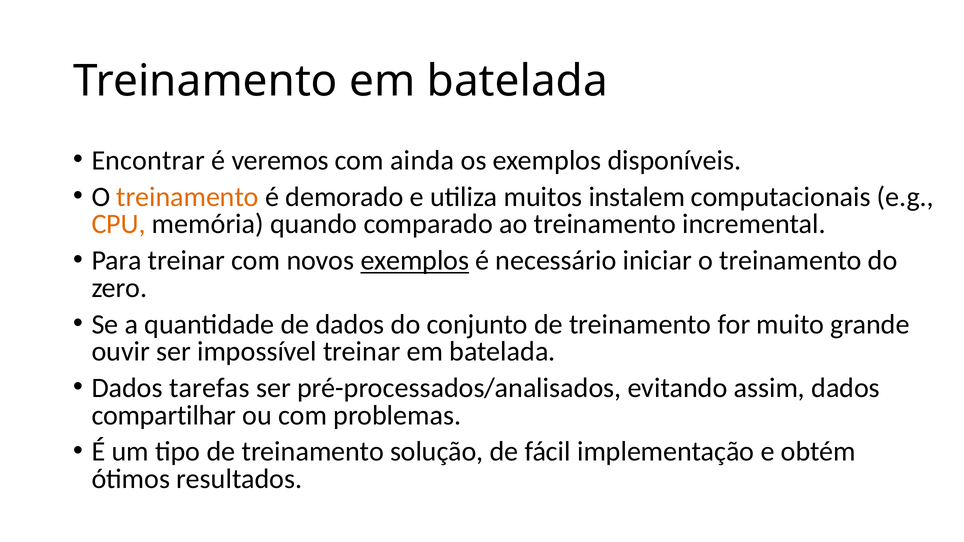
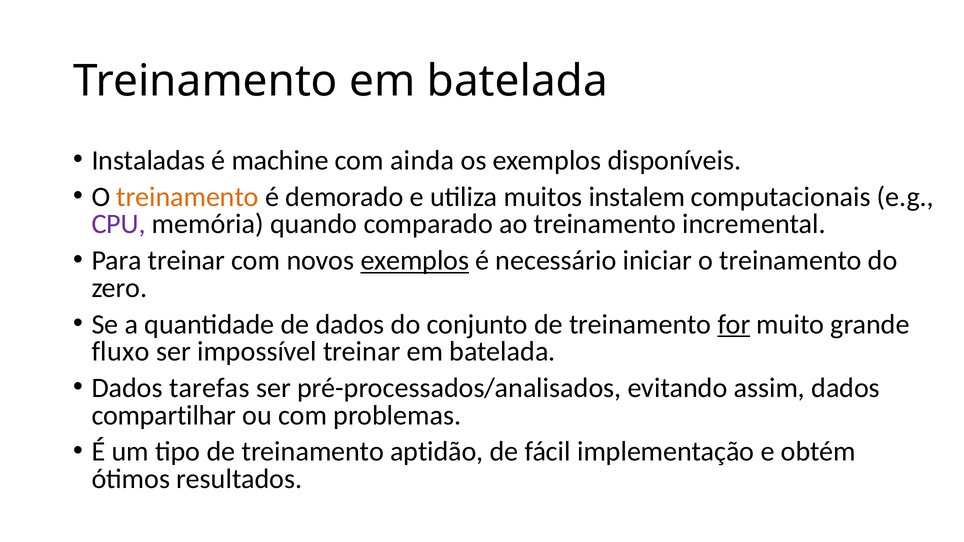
Encontrar: Encontrar -> Instaladas
veremos: veremos -> machine
CPU colour: orange -> purple
for underline: none -> present
ouvir: ouvir -> fluxo
solução: solução -> aptidão
